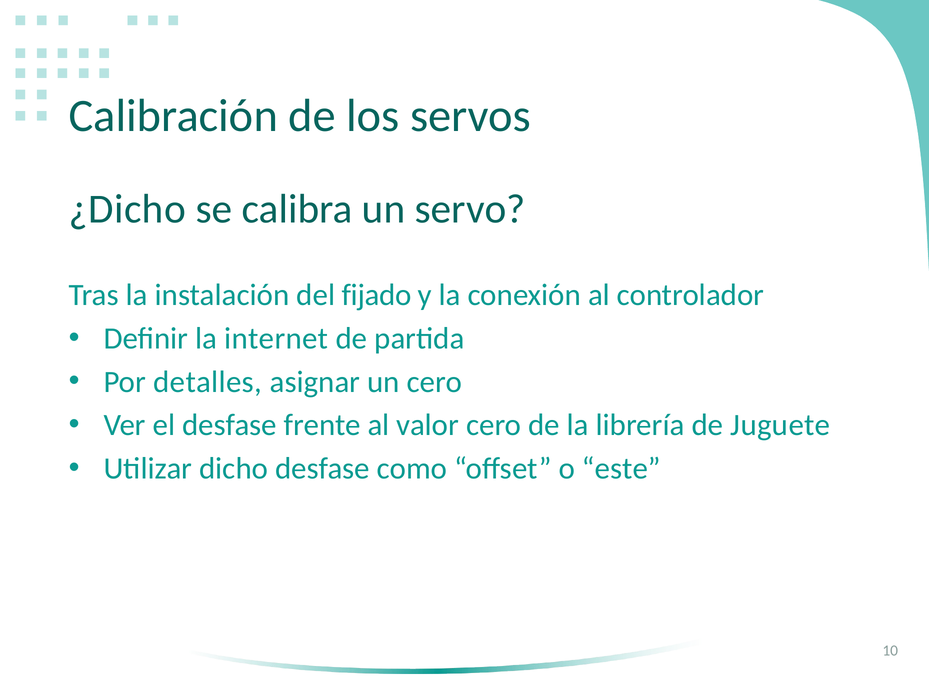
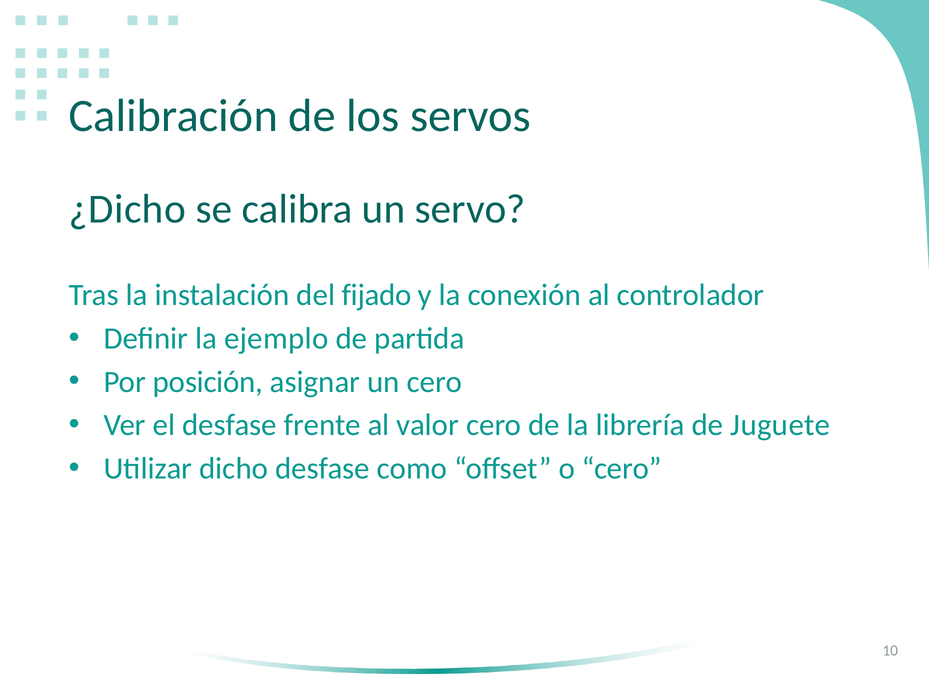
internet: internet -> ejemplo
detalles: detalles -> posición
o este: este -> cero
